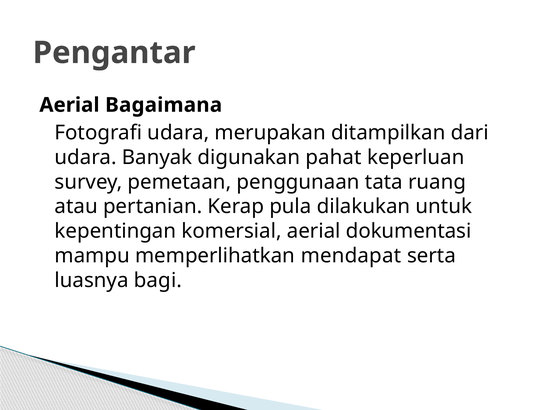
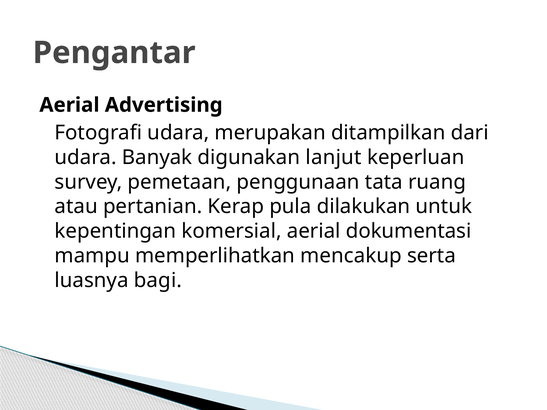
Bagaimana: Bagaimana -> Advertising
pahat: pahat -> lanjut
mendapat: mendapat -> mencakup
